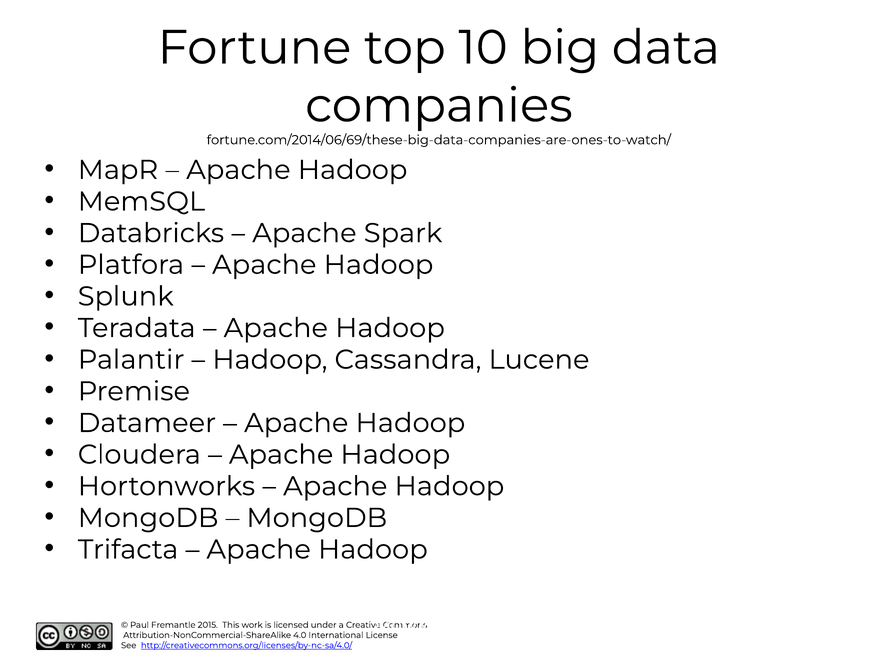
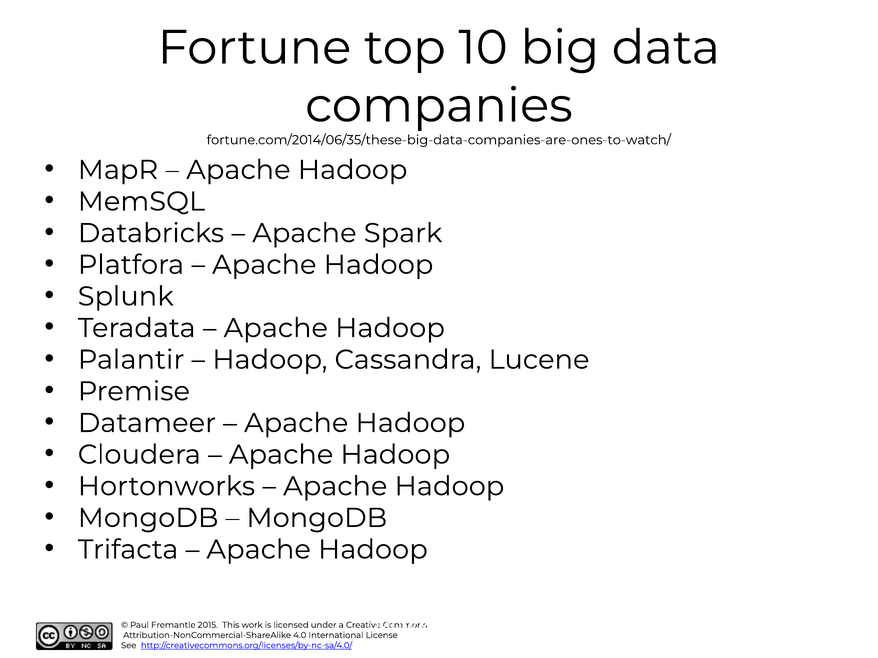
fortune.com/2014/06/69/these-big-data-companies-are-ones-to-watch/: fortune.com/2014/06/69/these-big-data-companies-are-ones-to-watch/ -> fortune.com/2014/06/35/these-big-data-companies-are-ones-to-watch/
